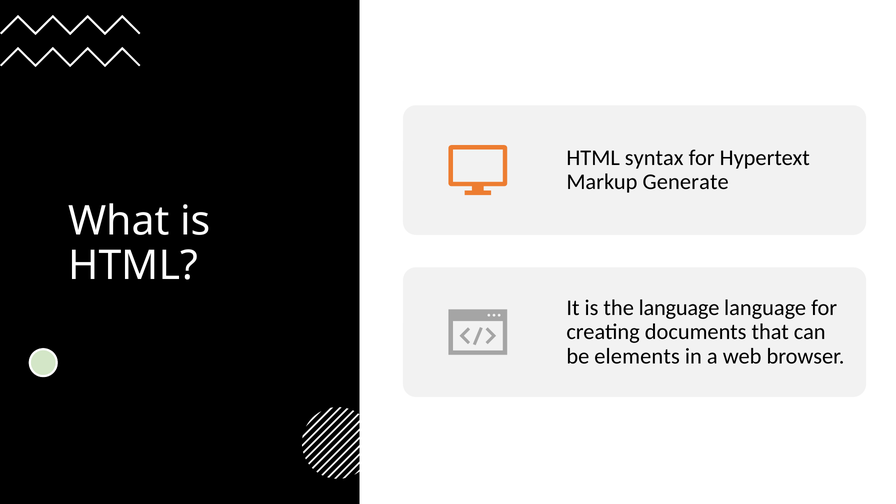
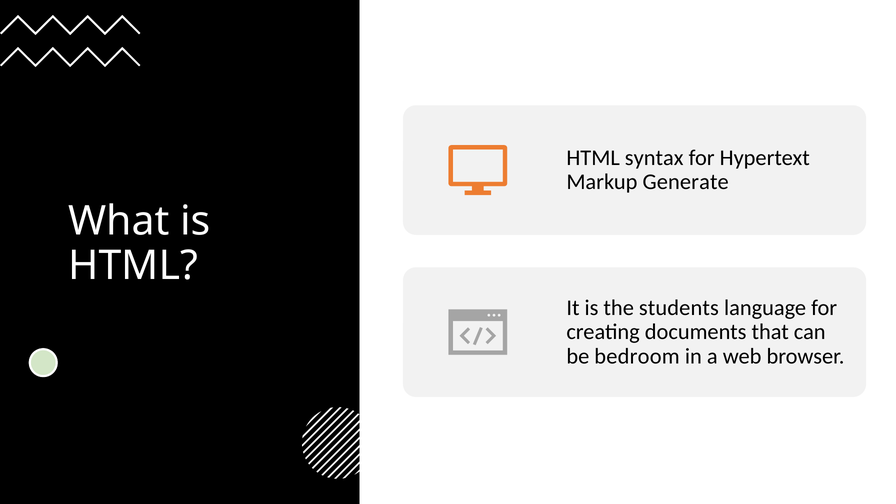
the language: language -> students
elements: elements -> bedroom
